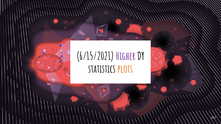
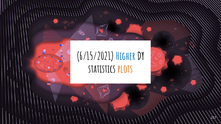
Higher colour: purple -> blue
